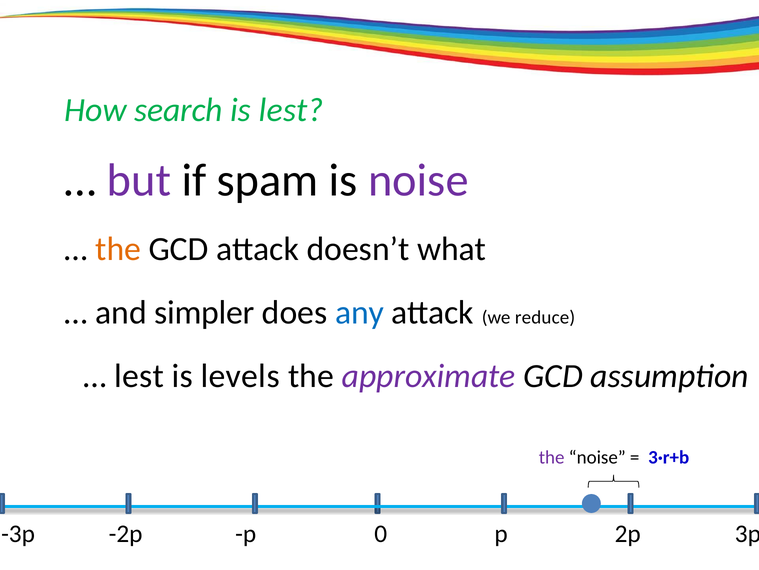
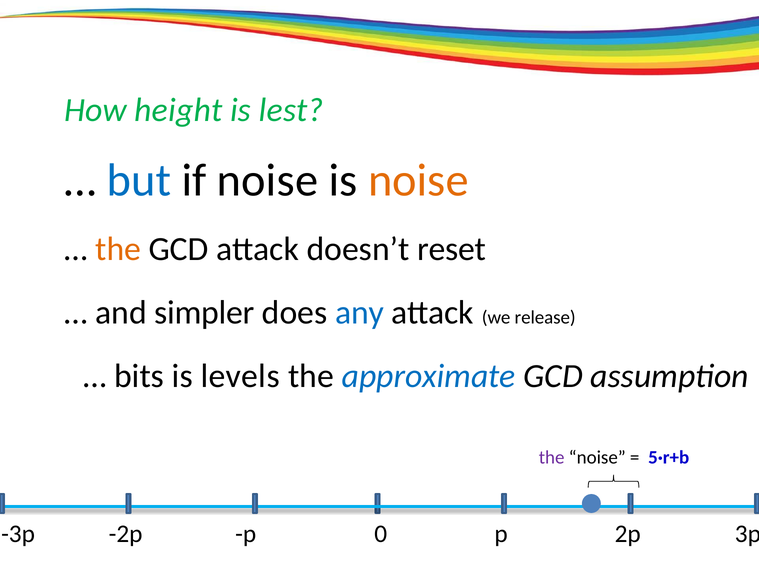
search: search -> height
but colour: purple -> blue
if spam: spam -> noise
noise at (418, 180) colour: purple -> orange
what: what -> reset
reduce: reduce -> release
lest at (139, 376): lest -> bits
approximate colour: purple -> blue
3·r+b: 3·r+b -> 5·r+b
